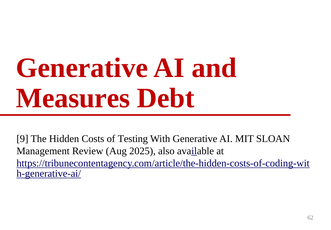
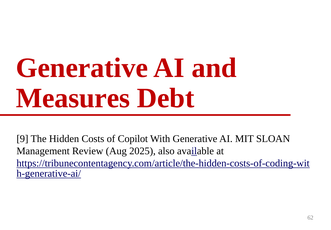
Testing: Testing -> Copilot
